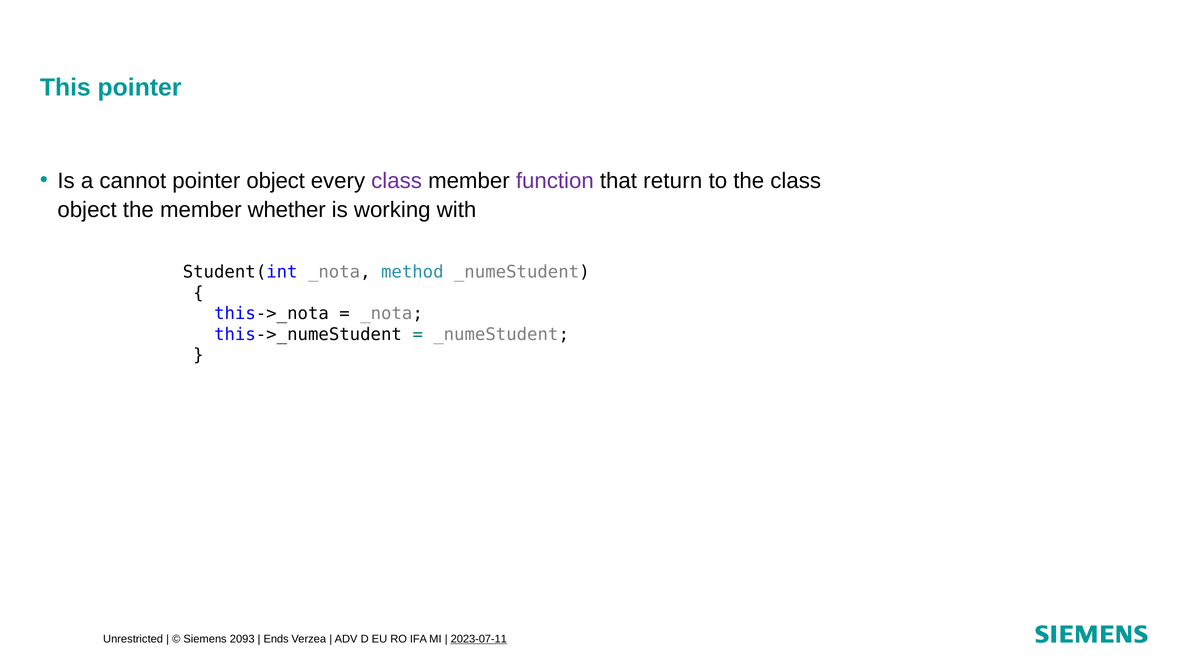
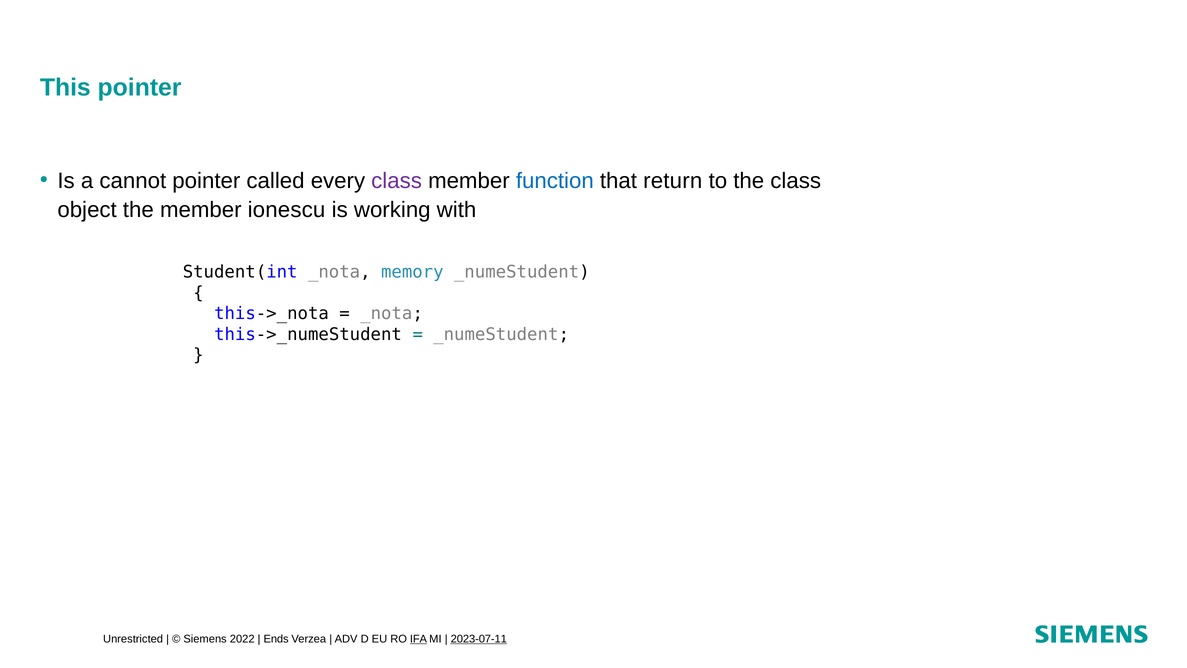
pointer object: object -> called
function colour: purple -> blue
whether: whether -> ionescu
method: method -> memory
2093: 2093 -> 2022
IFA underline: none -> present
